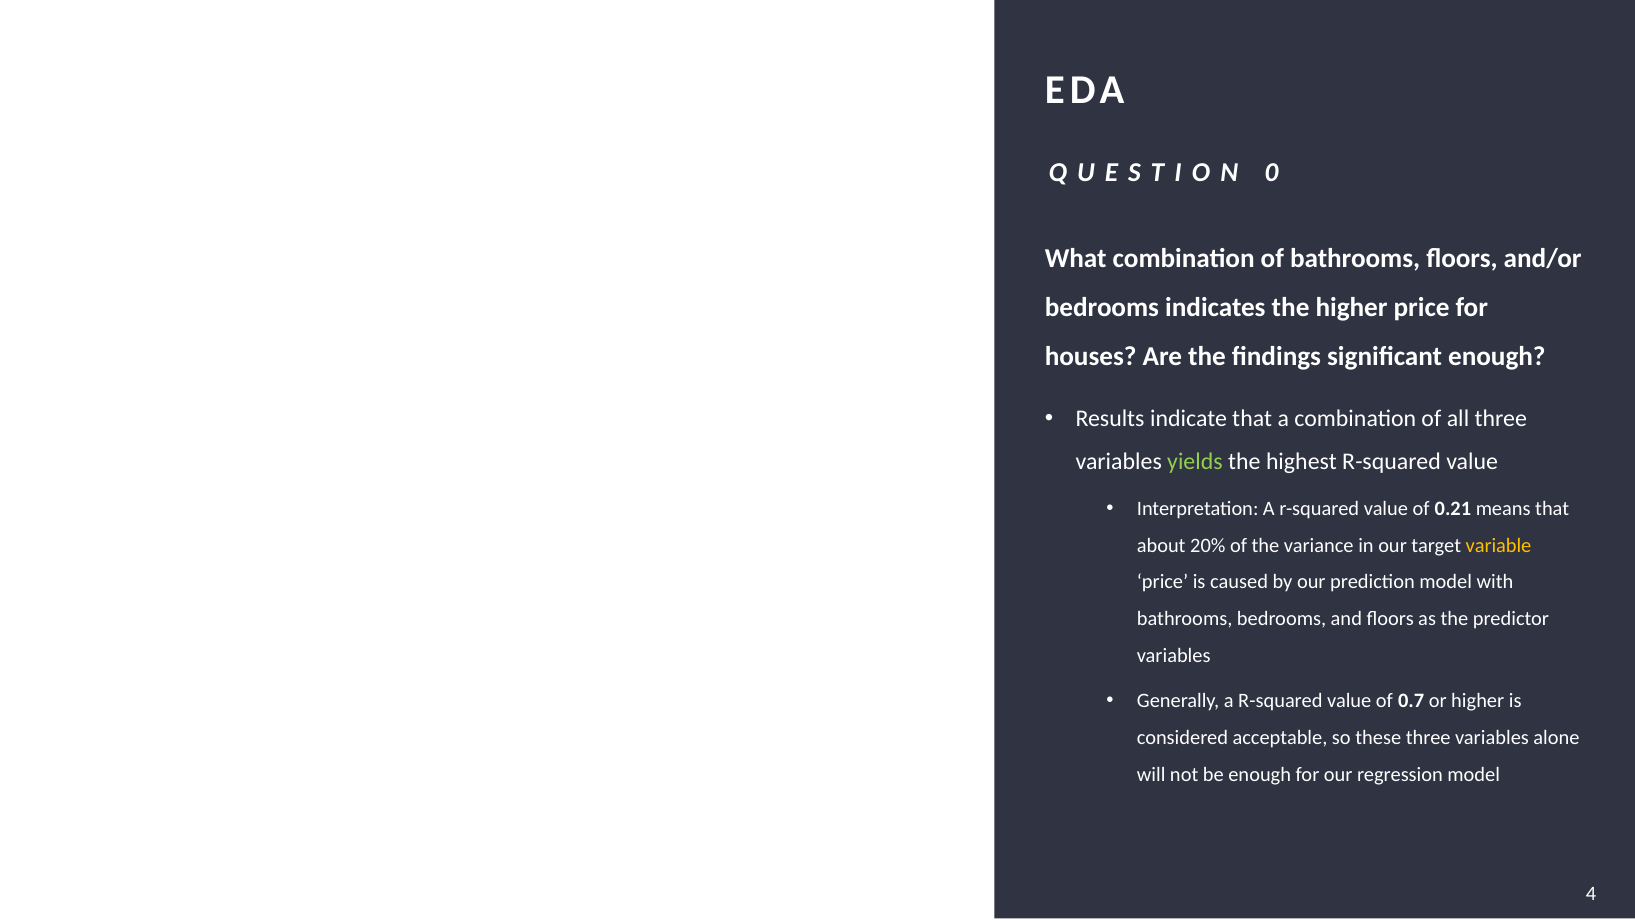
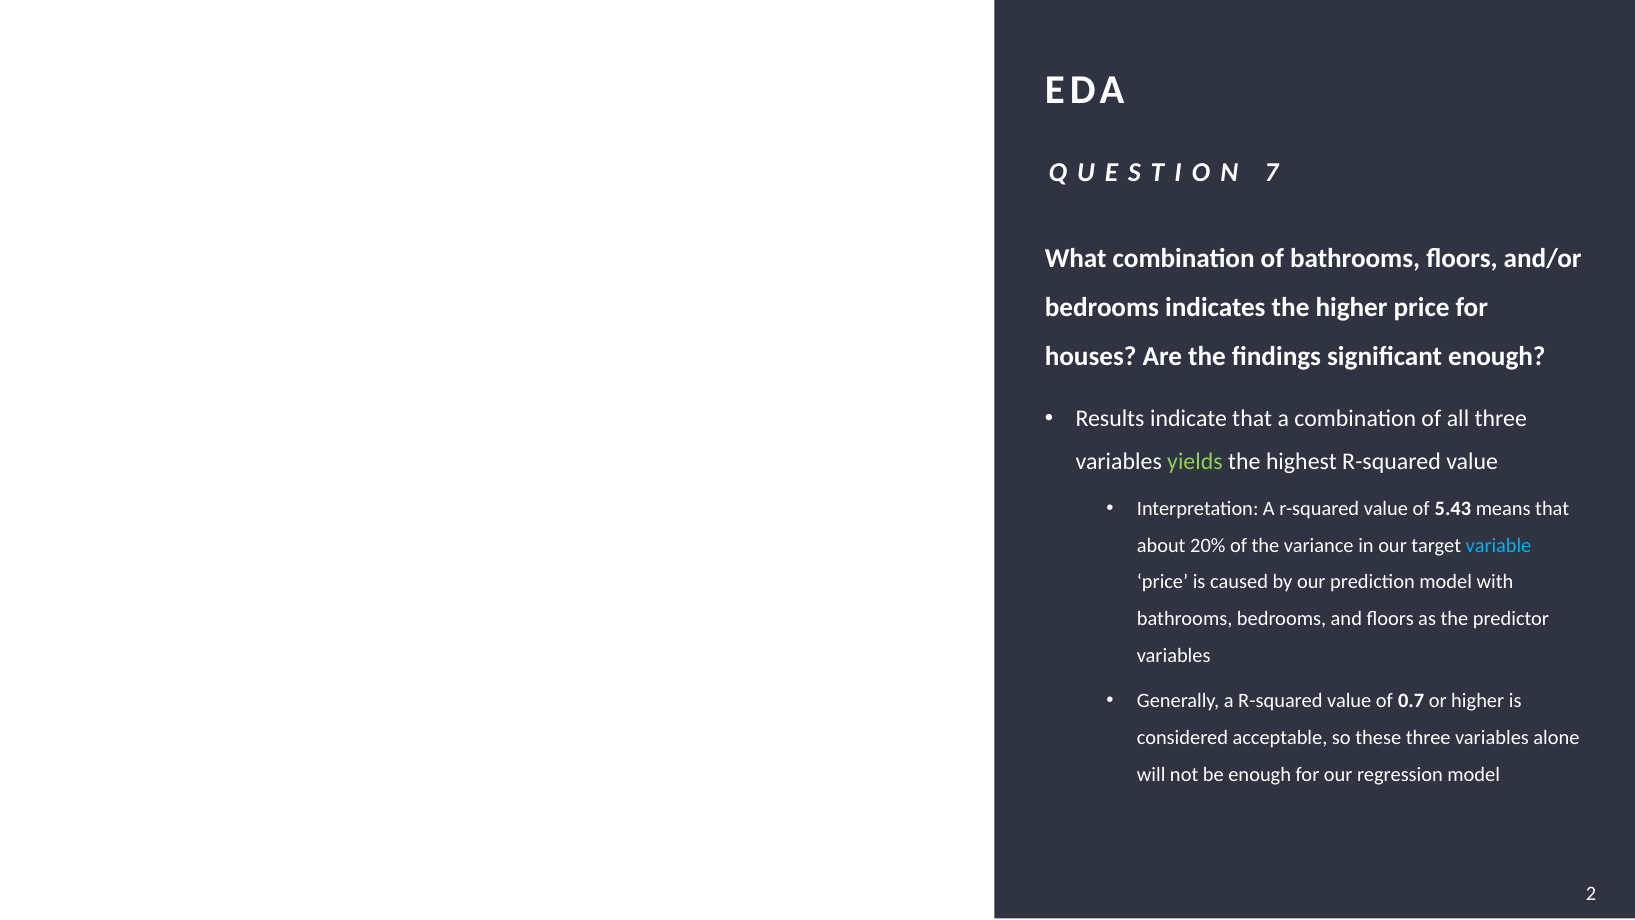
0: 0 -> 7
0.21: 0.21 -> 5.43
variable colour: yellow -> light blue
4: 4 -> 2
